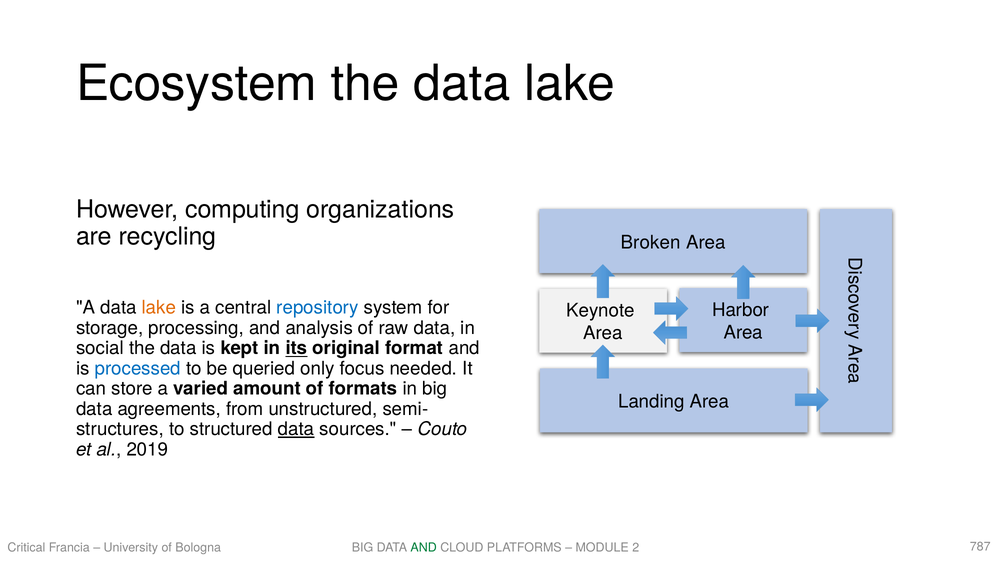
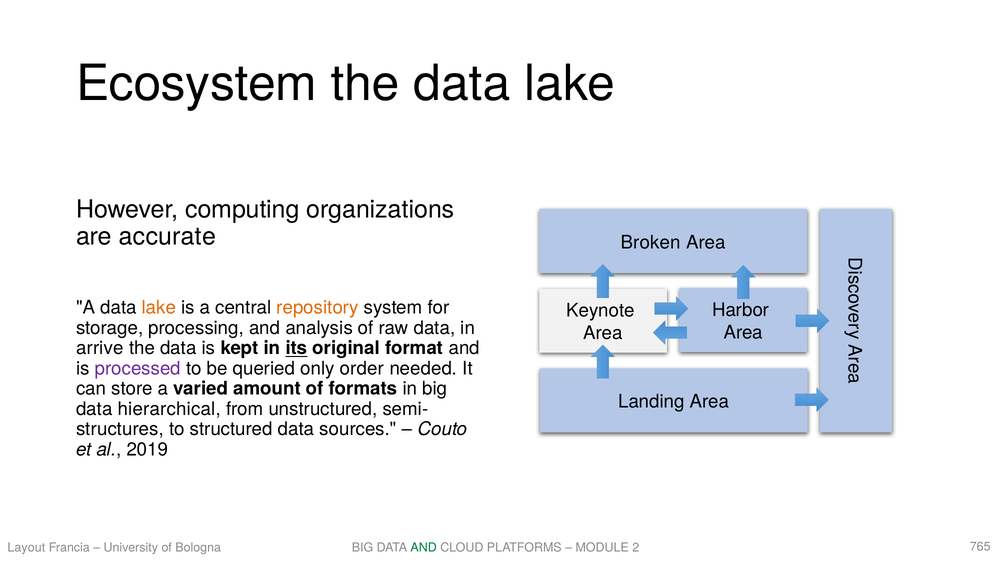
recycling: recycling -> accurate
repository colour: blue -> orange
social: social -> arrive
processed colour: blue -> purple
focus: focus -> order
agreements: agreements -> hierarchical
data at (296, 429) underline: present -> none
Critical: Critical -> Layout
787: 787 -> 765
